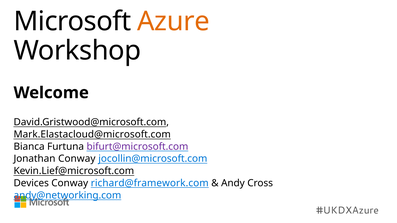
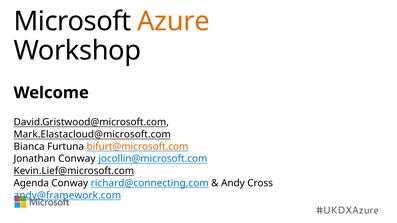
bifurt@microsoft.com colour: purple -> orange
Devices: Devices -> Agenda
richard@framework.com: richard@framework.com -> richard@connecting.com
andy@networking.com: andy@networking.com -> andy@framework.com
